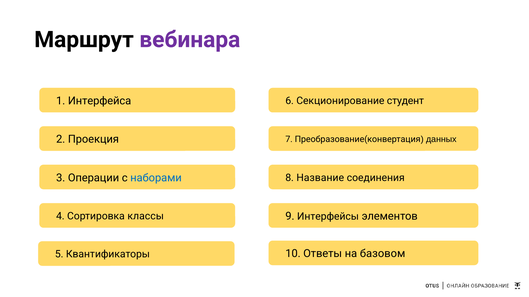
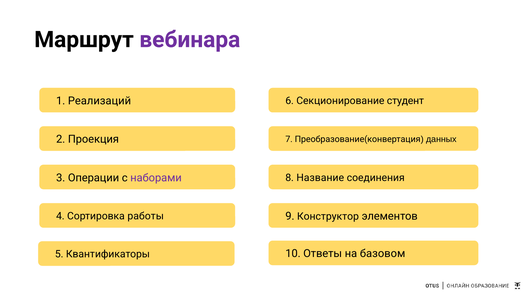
Интерфейса: Интерфейса -> Реализаций
наборами colour: blue -> purple
Интерфейсы: Интерфейсы -> Конструктор
классы: классы -> работы
